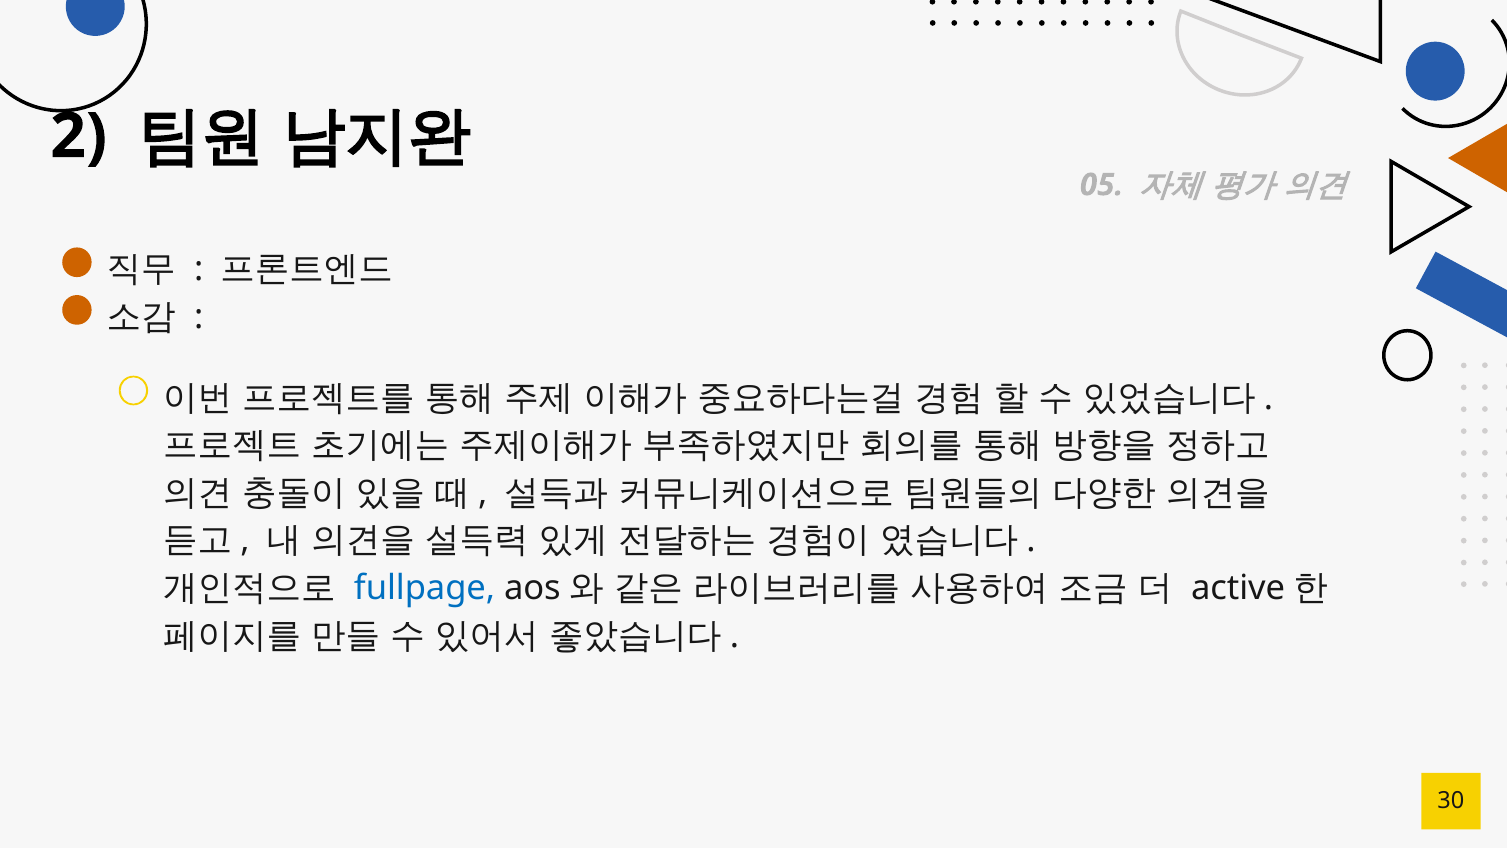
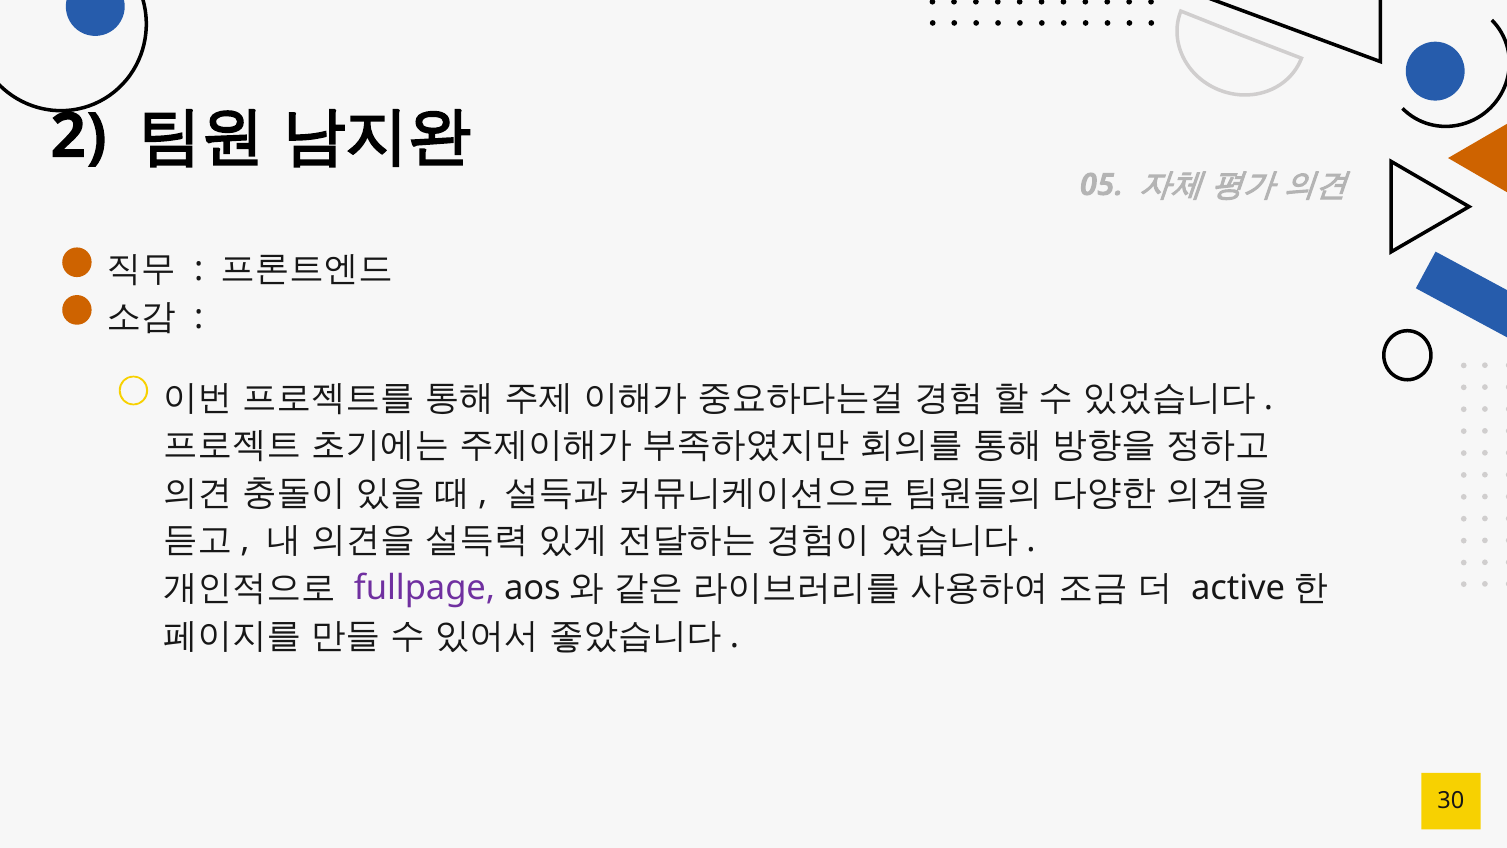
fullpage colour: blue -> purple
